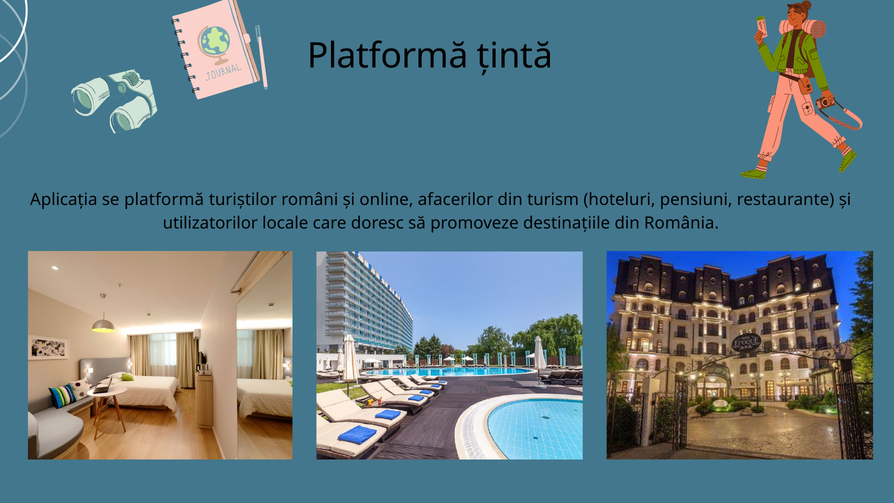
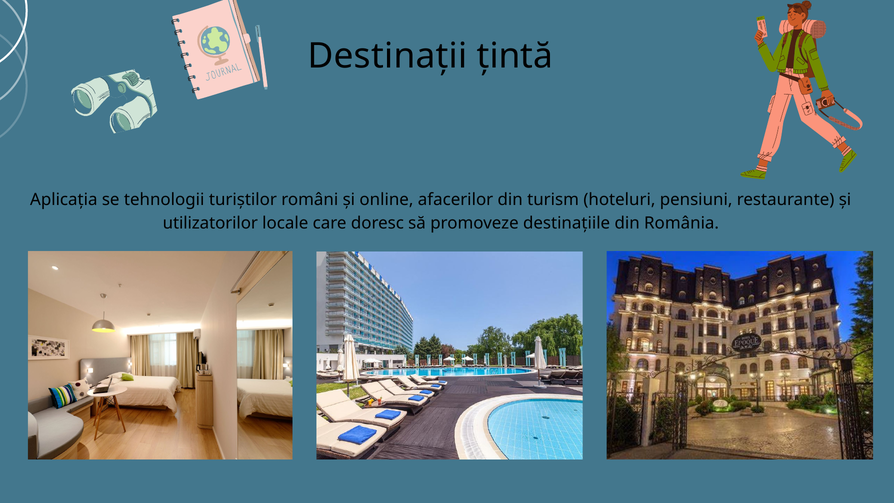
Platformă at (388, 56): Platformă -> Destinații
se platformă: platformă -> tehnologii
